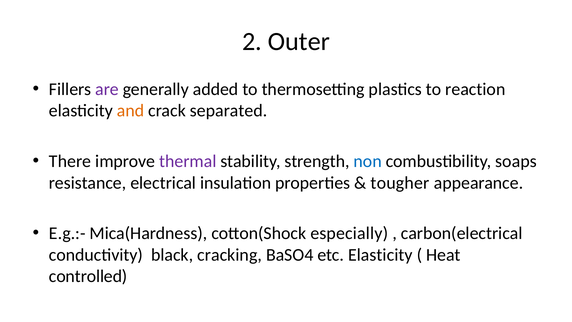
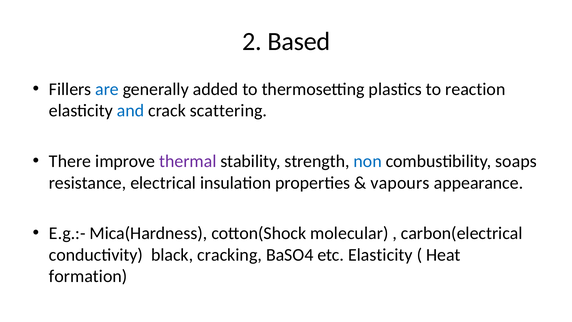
Outer: Outer -> Based
are colour: purple -> blue
and colour: orange -> blue
separated: separated -> scattering
tougher: tougher -> vapours
especially: especially -> molecular
controlled: controlled -> formation
